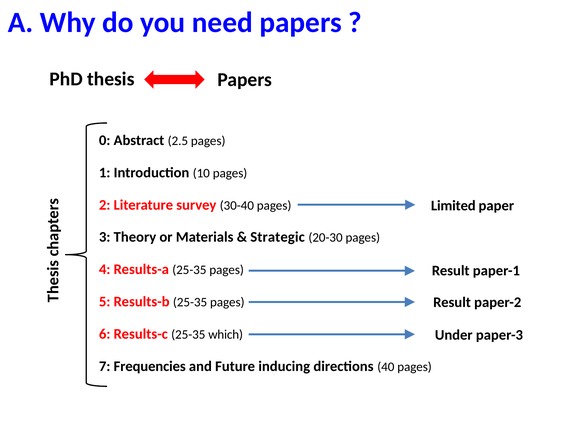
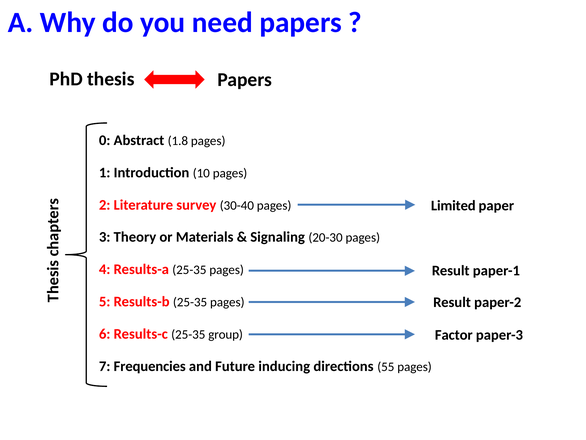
2.5: 2.5 -> 1.8
Strategic: Strategic -> Signaling
which: which -> group
Under: Under -> Factor
40: 40 -> 55
